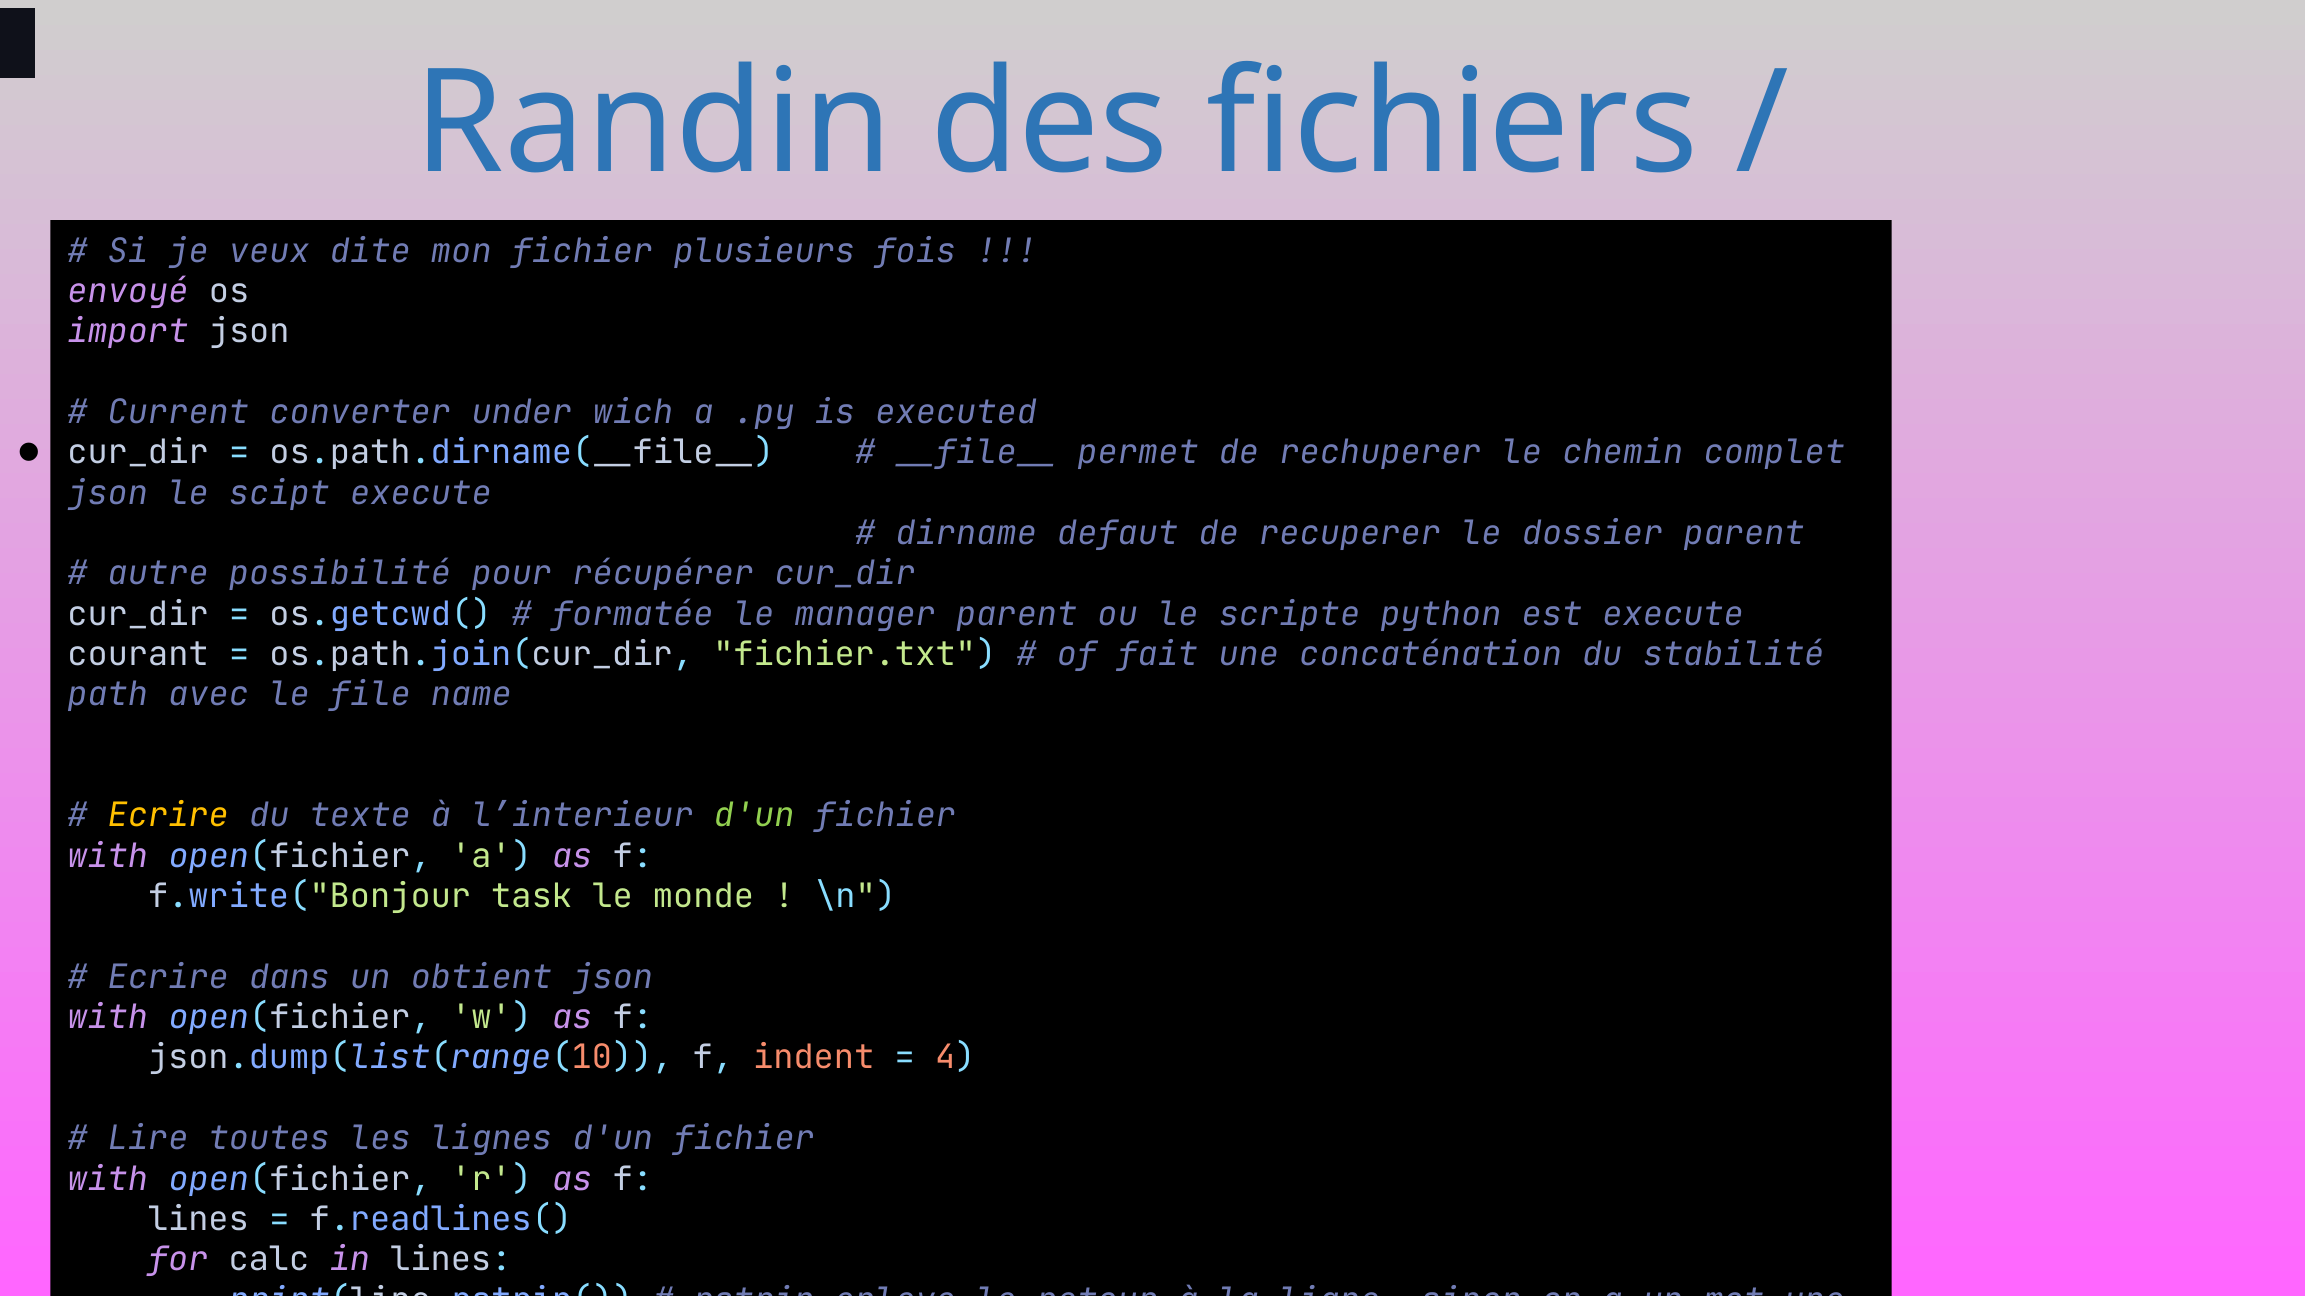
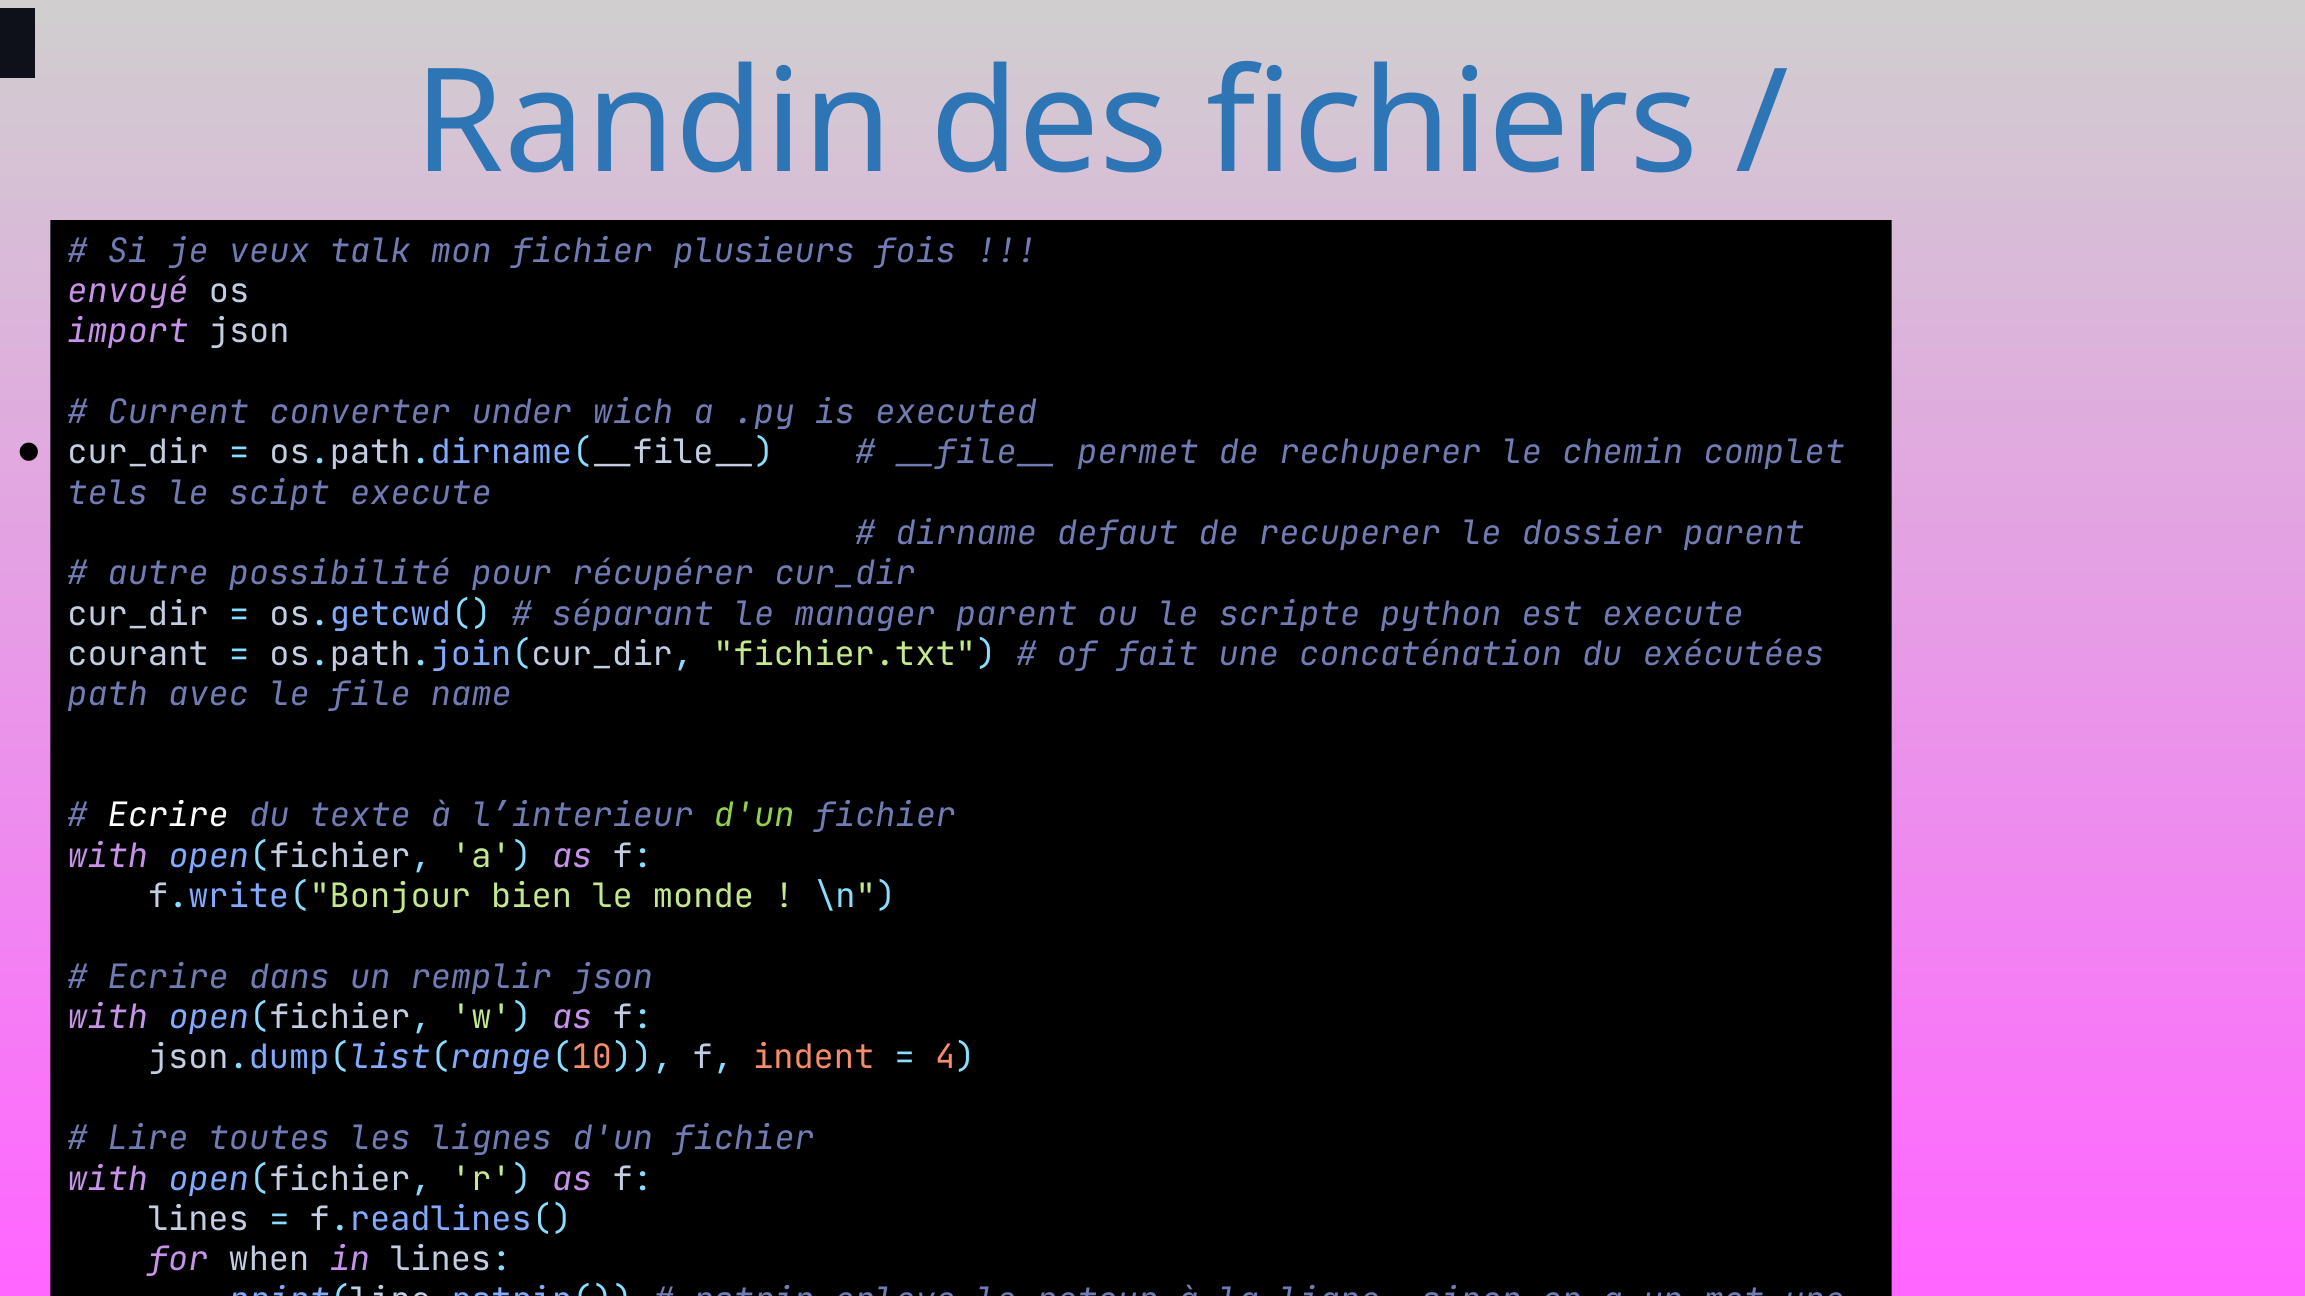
dite: dite -> talk
json at (108, 493): json -> tels
formatée: formatée -> séparant
stabilité: stabilité -> exécutées
Ecrire at (168, 816) colour: yellow -> white
task: task -> bien
obtient: obtient -> remplir
calc: calc -> when
